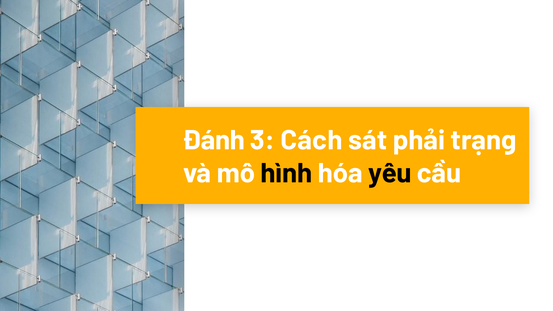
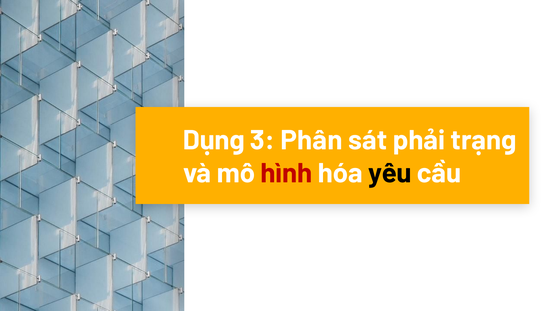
Đánh: Đánh -> Dụng
Cách: Cách -> Phân
hình colour: black -> red
